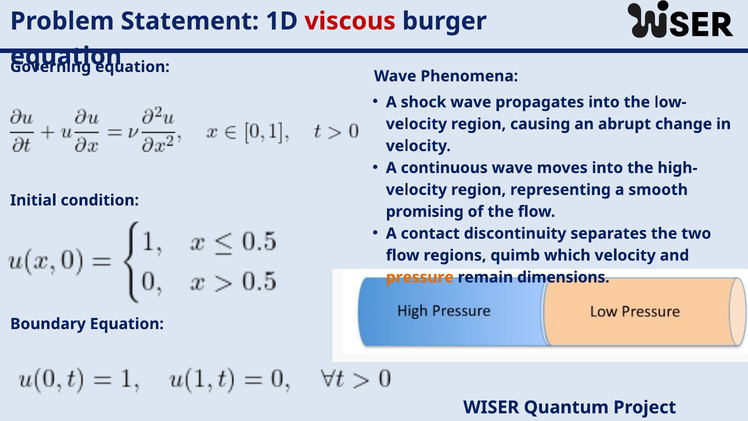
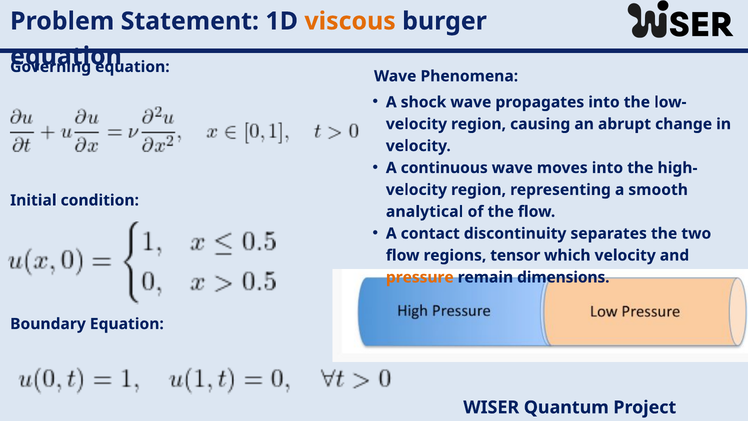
viscous colour: red -> orange
promising: promising -> analytical
quimb: quimb -> tensor
